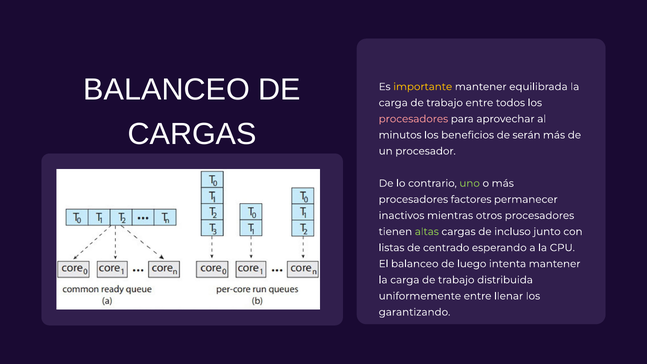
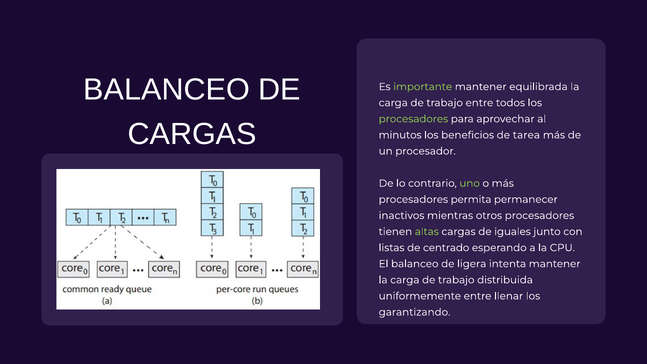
importante colour: yellow -> light green
procesadores at (413, 119) colour: pink -> light green
serán: serán -> tarea
factores: factores -> permita
incluso: incluso -> iguales
luego: luego -> ligera
